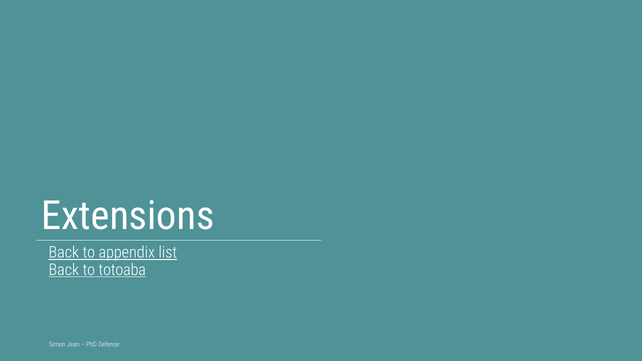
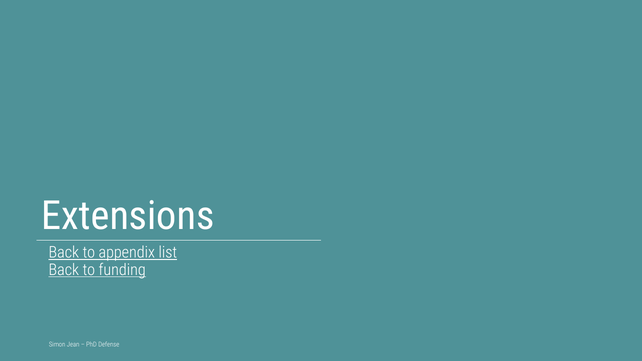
totoaba: totoaba -> funding
